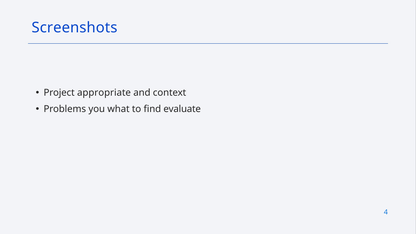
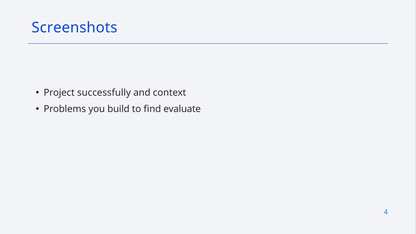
appropriate: appropriate -> successfully
what: what -> build
